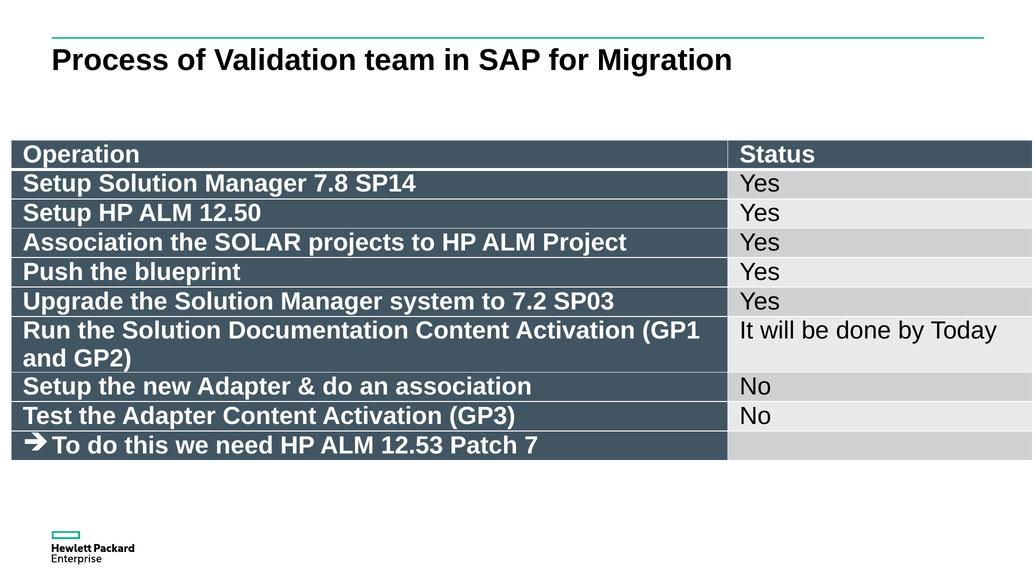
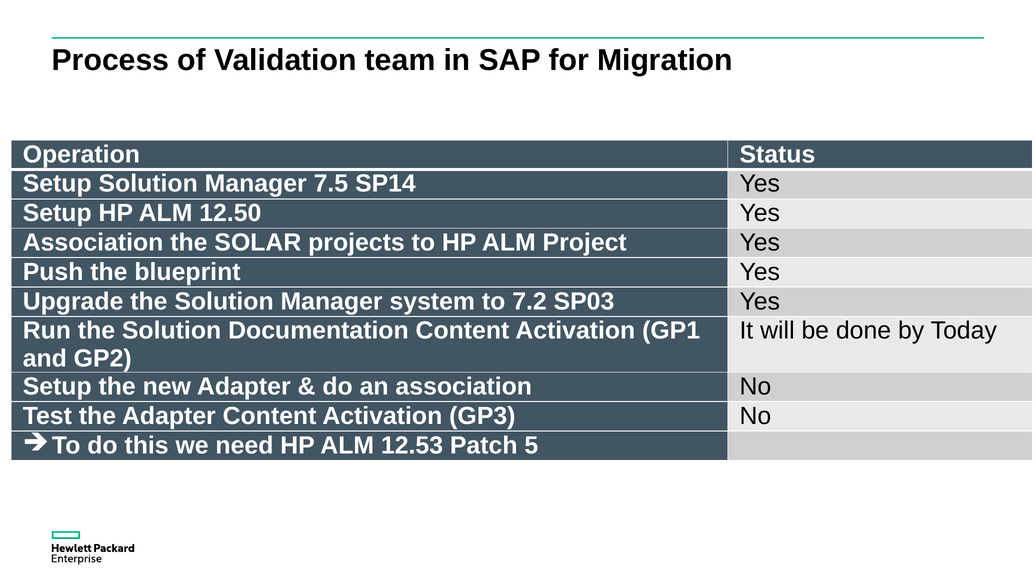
7.8: 7.8 -> 7.5
7: 7 -> 5
